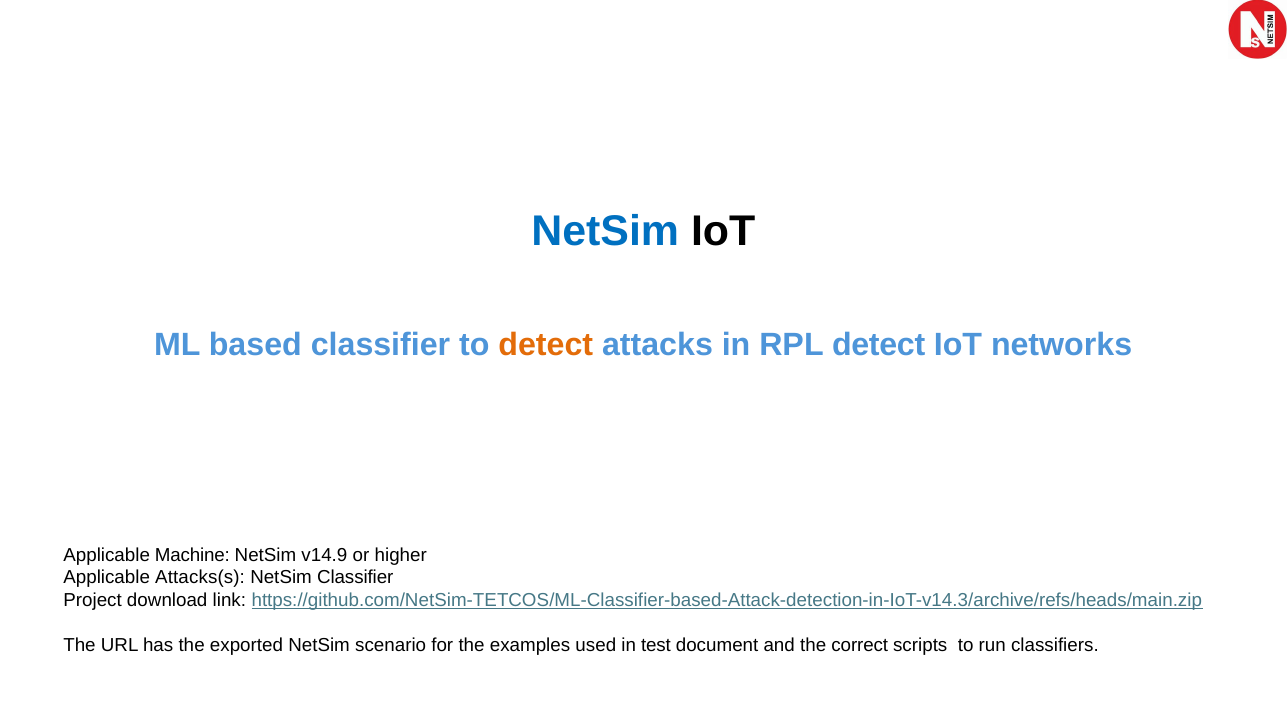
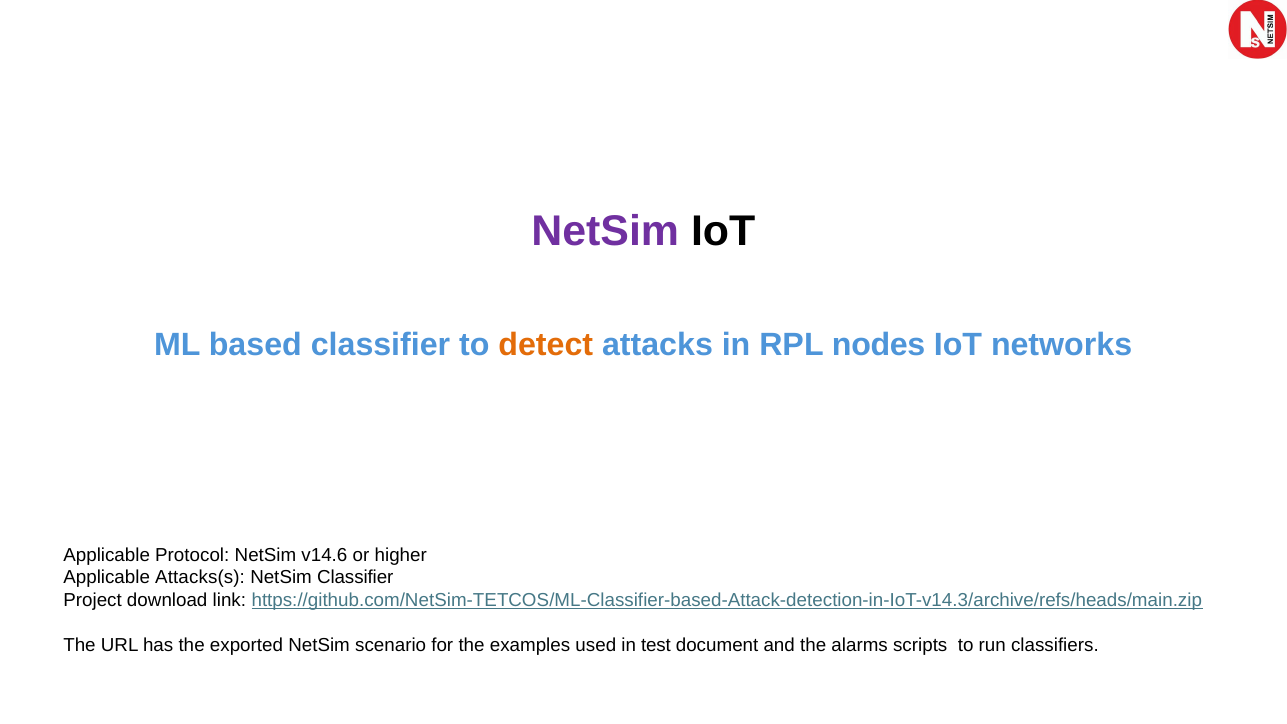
NetSim at (605, 231) colour: blue -> purple
RPL detect: detect -> nodes
Machine: Machine -> Protocol
v14.9: v14.9 -> v14.6
correct: correct -> alarms
